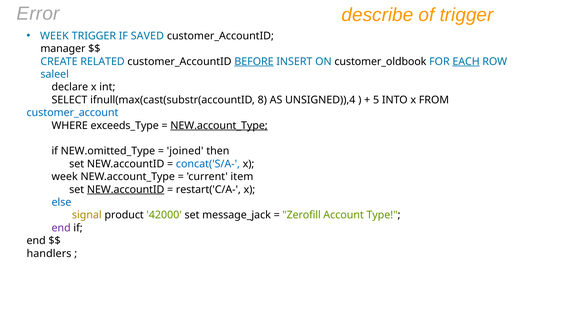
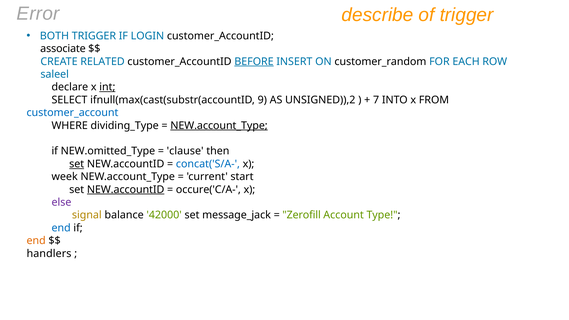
WEEK at (54, 36): WEEK -> BOTH
SAVED: SAVED -> LOGIN
manager: manager -> associate
customer_oldbook: customer_oldbook -> customer_random
EACH underline: present -> none
int underline: none -> present
8: 8 -> 9
UNSIGNED)),4: UNSIGNED)),4 -> UNSIGNED)),2
5: 5 -> 7
exceeds_Type: exceeds_Type -> dividing_Type
joined: joined -> clause
set at (77, 164) underline: none -> present
item: item -> start
restart('C/A-: restart('C/A- -> occure('C/A-
else colour: blue -> purple
product: product -> balance
end at (61, 228) colour: purple -> blue
end at (36, 241) colour: black -> orange
